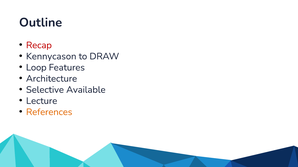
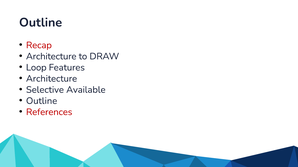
Kennycason at (51, 57): Kennycason -> Architecture
Lecture at (42, 101): Lecture -> Outline
References colour: orange -> red
